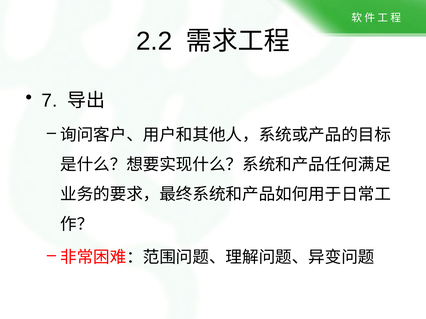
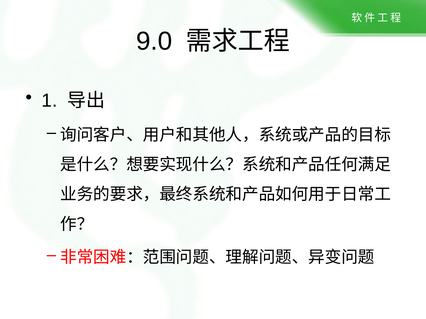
2.2: 2.2 -> 9.0
7: 7 -> 1
